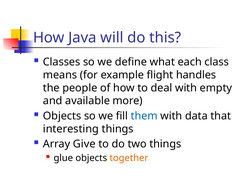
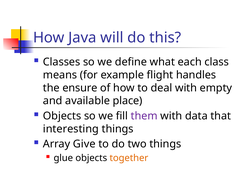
people: people -> ensure
more: more -> place
them colour: blue -> purple
